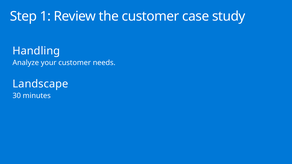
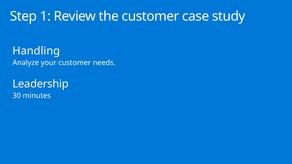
Landscape: Landscape -> Leadership
